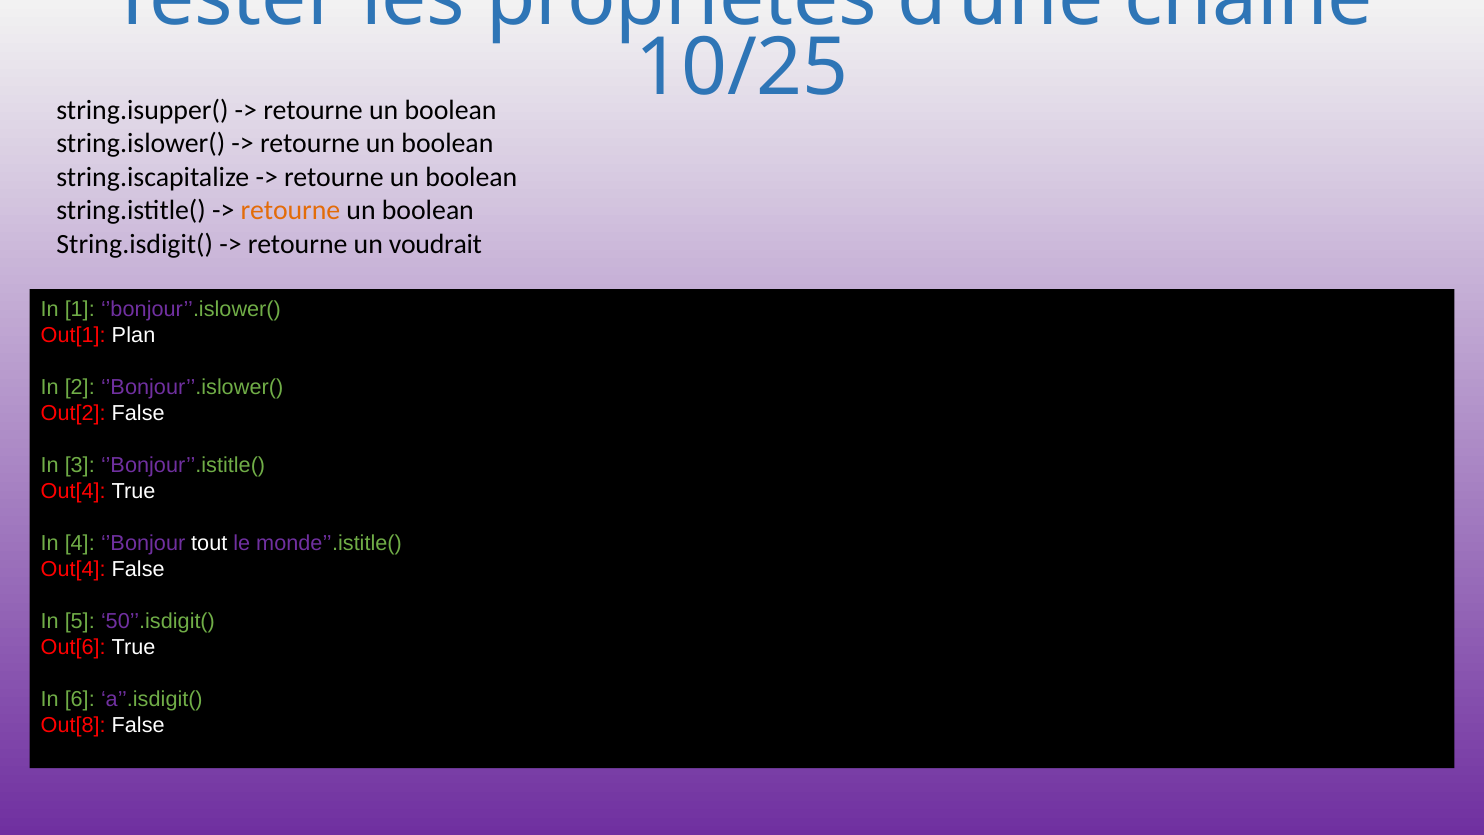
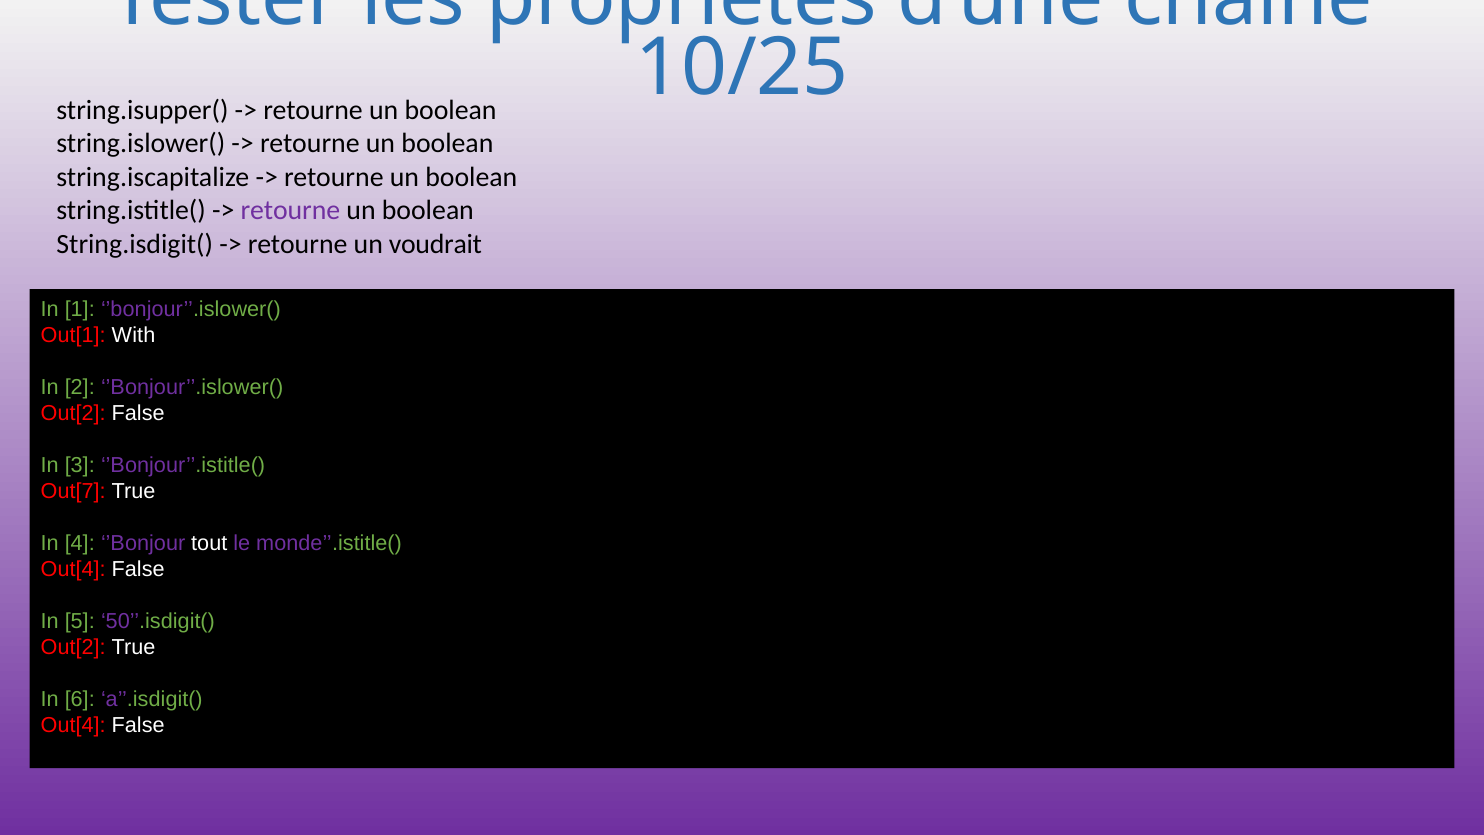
retourne at (290, 210) colour: orange -> purple
Plan: Plan -> With
Out[4 at (73, 491): Out[4 -> Out[7
Out[6 at (73, 647): Out[6 -> Out[2
Out[8 at (73, 725): Out[8 -> Out[4
